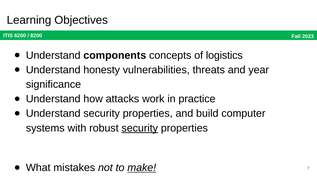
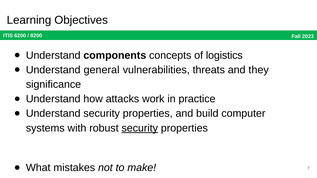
honesty: honesty -> general
year: year -> they
make underline: present -> none
